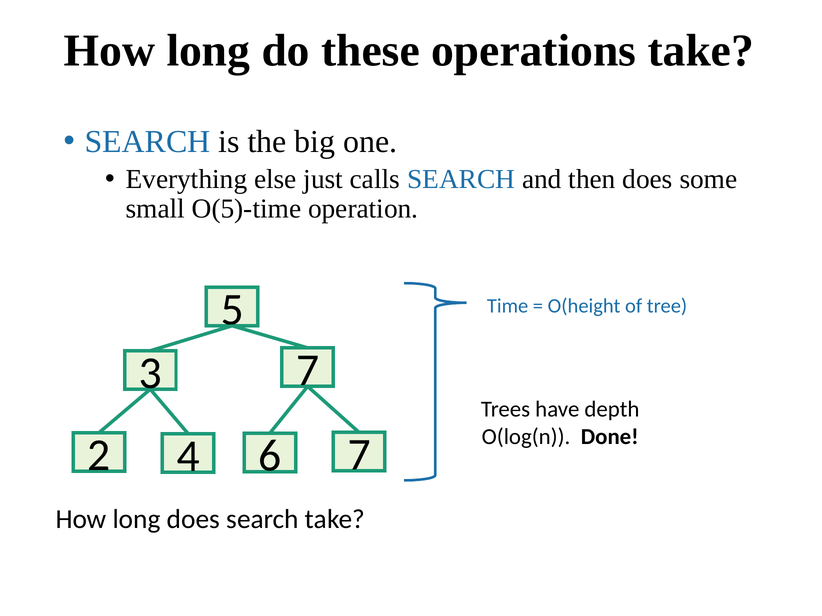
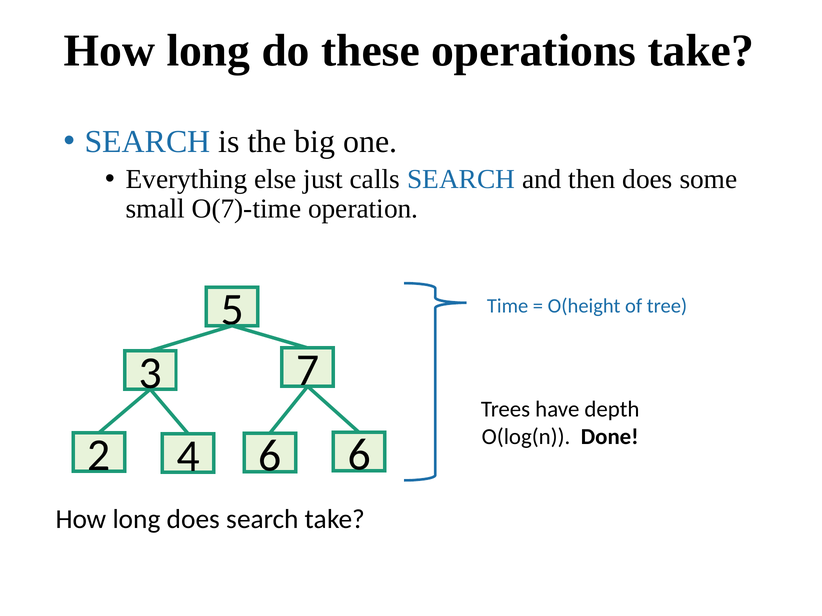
O(5)-time: O(5)-time -> O(7)-time
2 7: 7 -> 6
